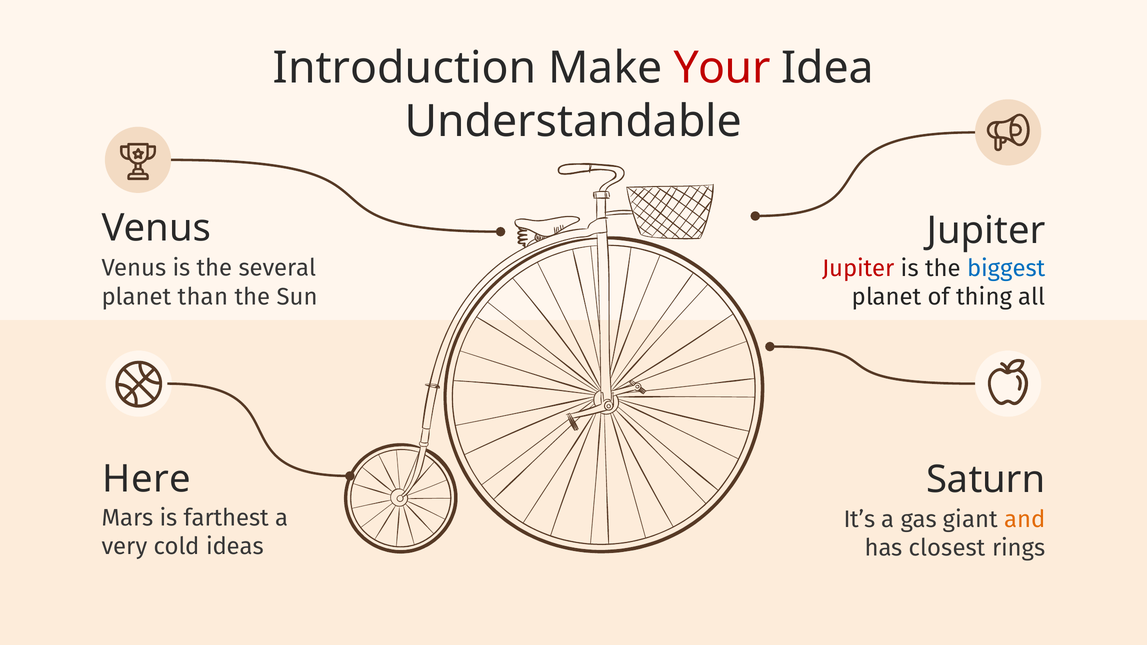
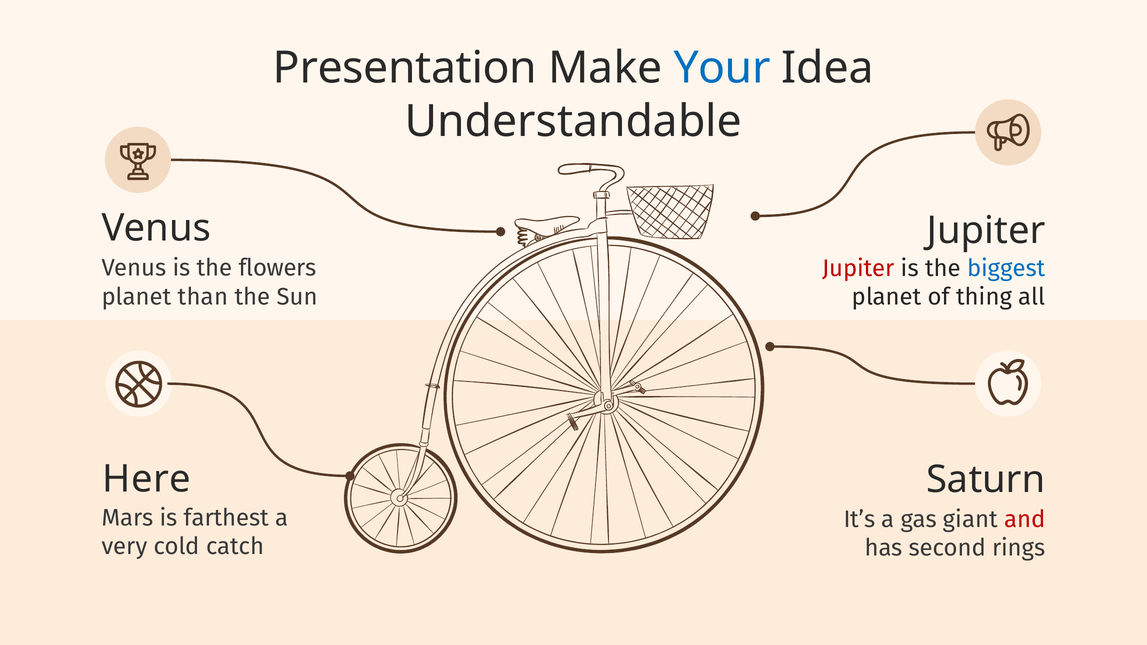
Introduction: Introduction -> Presentation
Your colour: red -> blue
several: several -> flowers
and colour: orange -> red
ideas: ideas -> catch
closest: closest -> second
